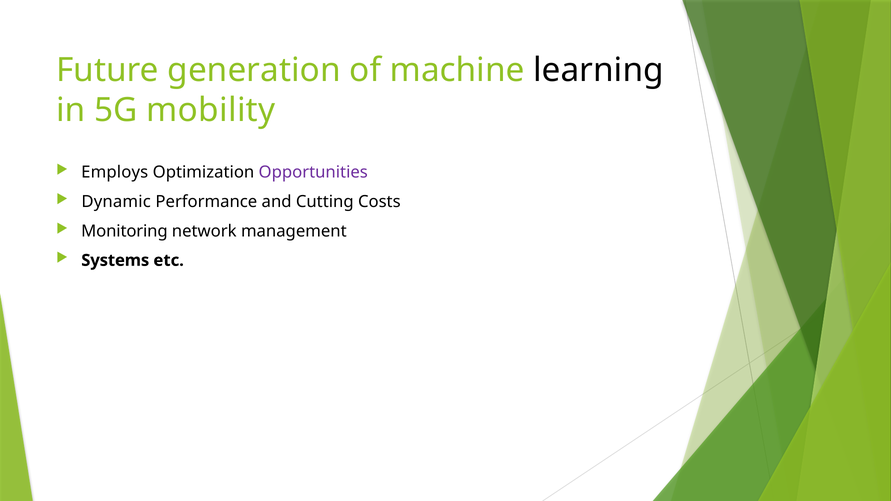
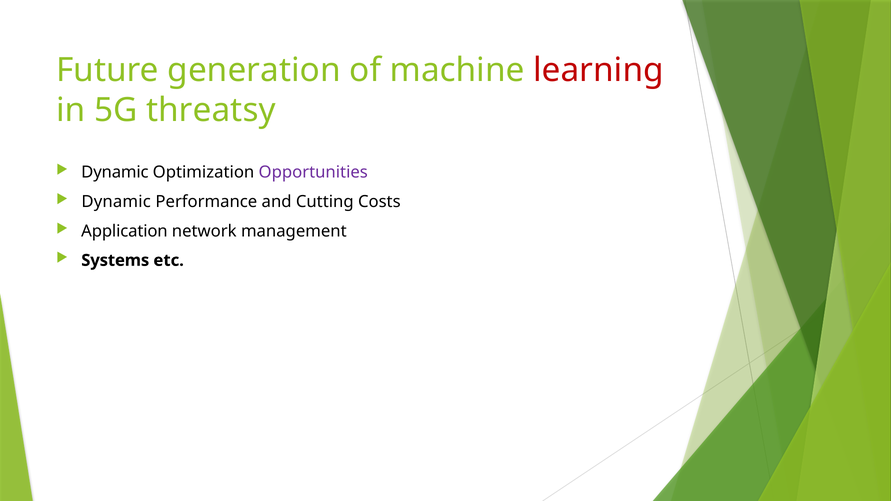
learning colour: black -> red
mobility: mobility -> threatsy
Employs at (115, 172): Employs -> Dynamic
Monitoring: Monitoring -> Application
